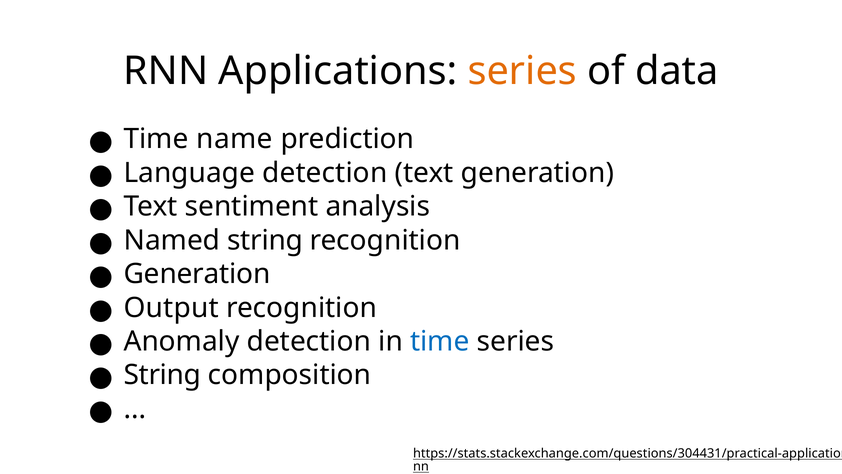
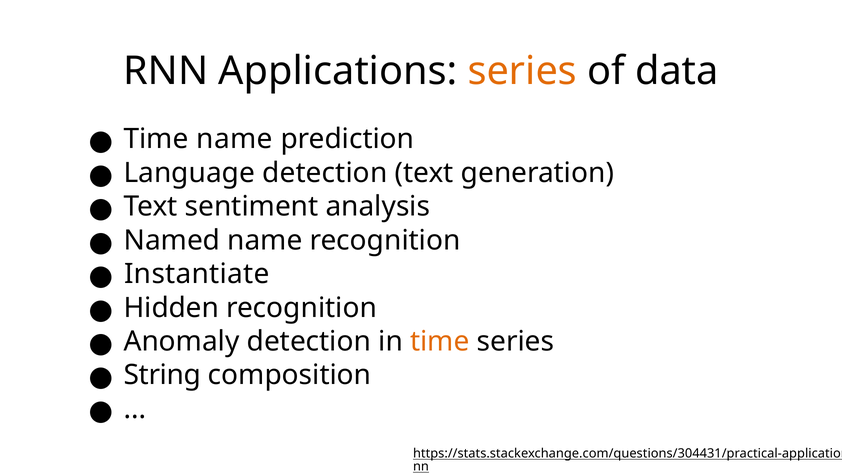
Named string: string -> name
Generation at (197, 274): Generation -> Instantiate
Output: Output -> Hidden
time at (440, 341) colour: blue -> orange
